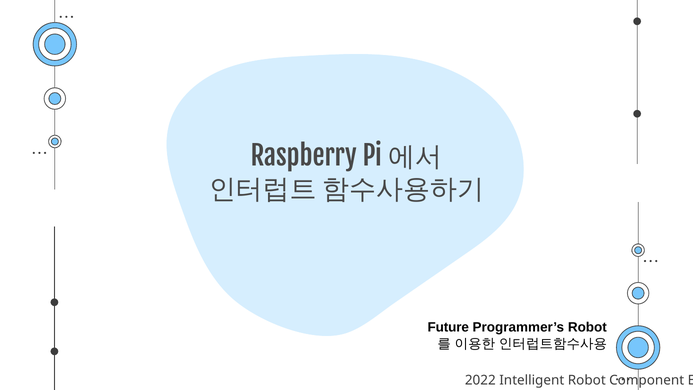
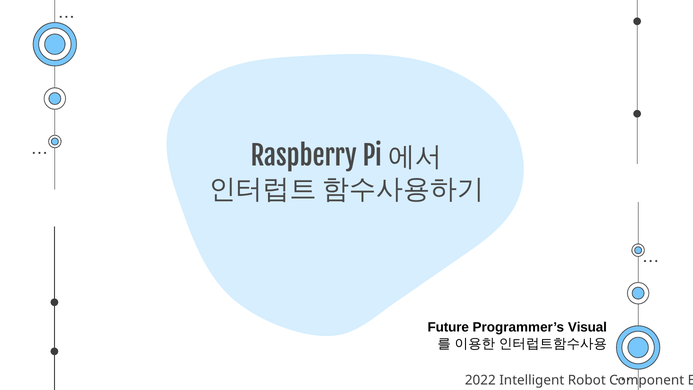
Programmer’s Robot: Robot -> Visual
